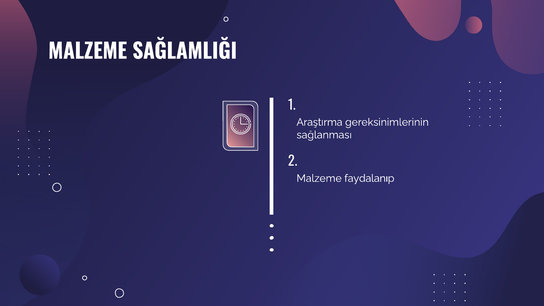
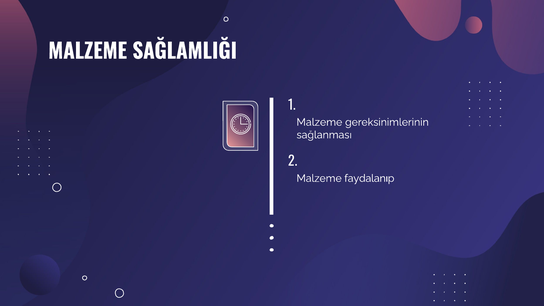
Araştırma at (319, 122): Araştırma -> Malzeme
